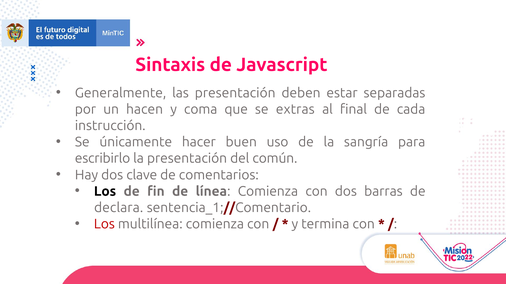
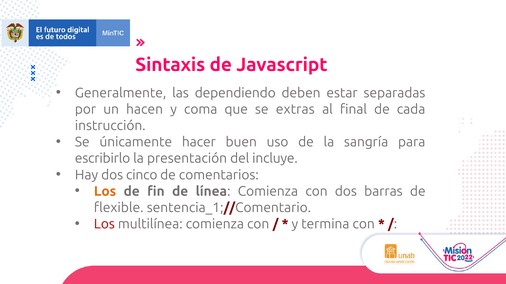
las presentación: presentación -> dependiendo
común: común -> incluye
clave: clave -> cinco
Los at (105, 192) colour: black -> orange
declara: declara -> flexible
